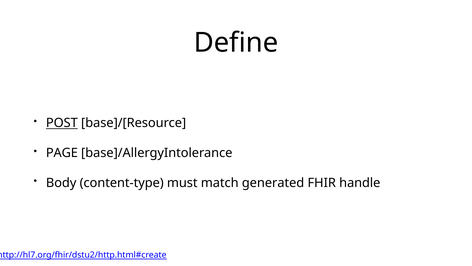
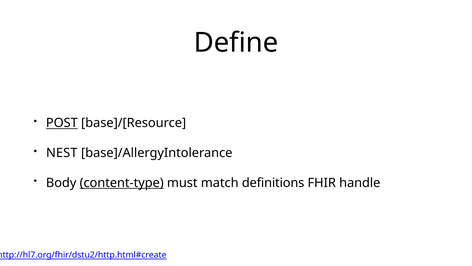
PAGE: PAGE -> NEST
content-type underline: none -> present
generated: generated -> definitions
